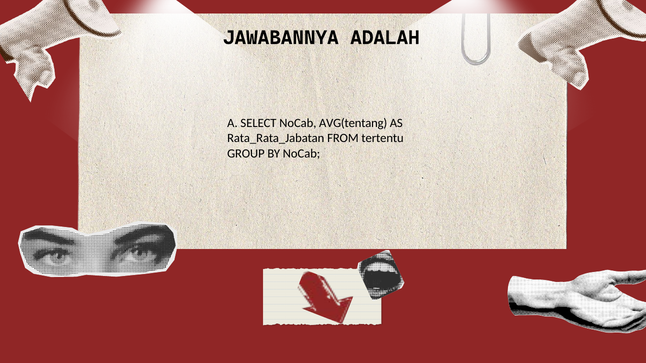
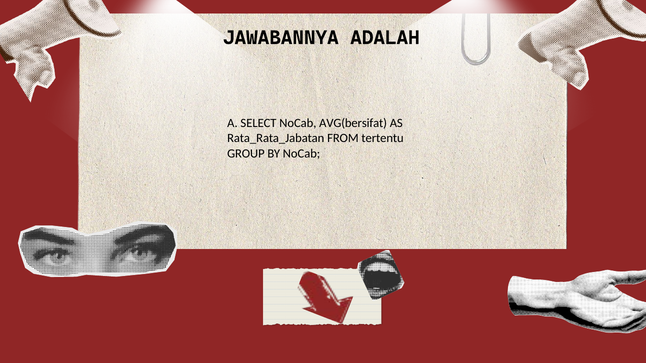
AVG(tentang: AVG(tentang -> AVG(bersifat
